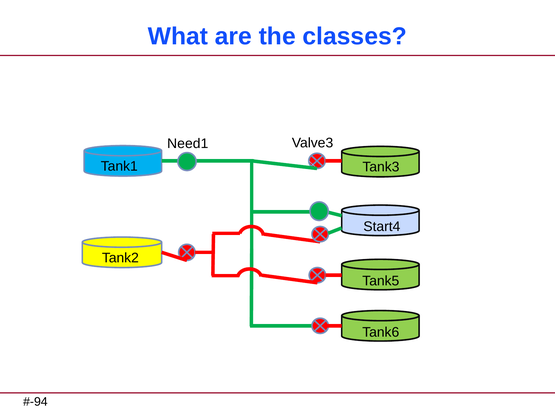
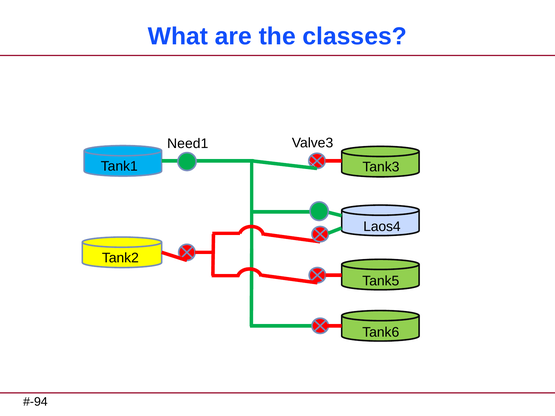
Start4: Start4 -> Laos4
